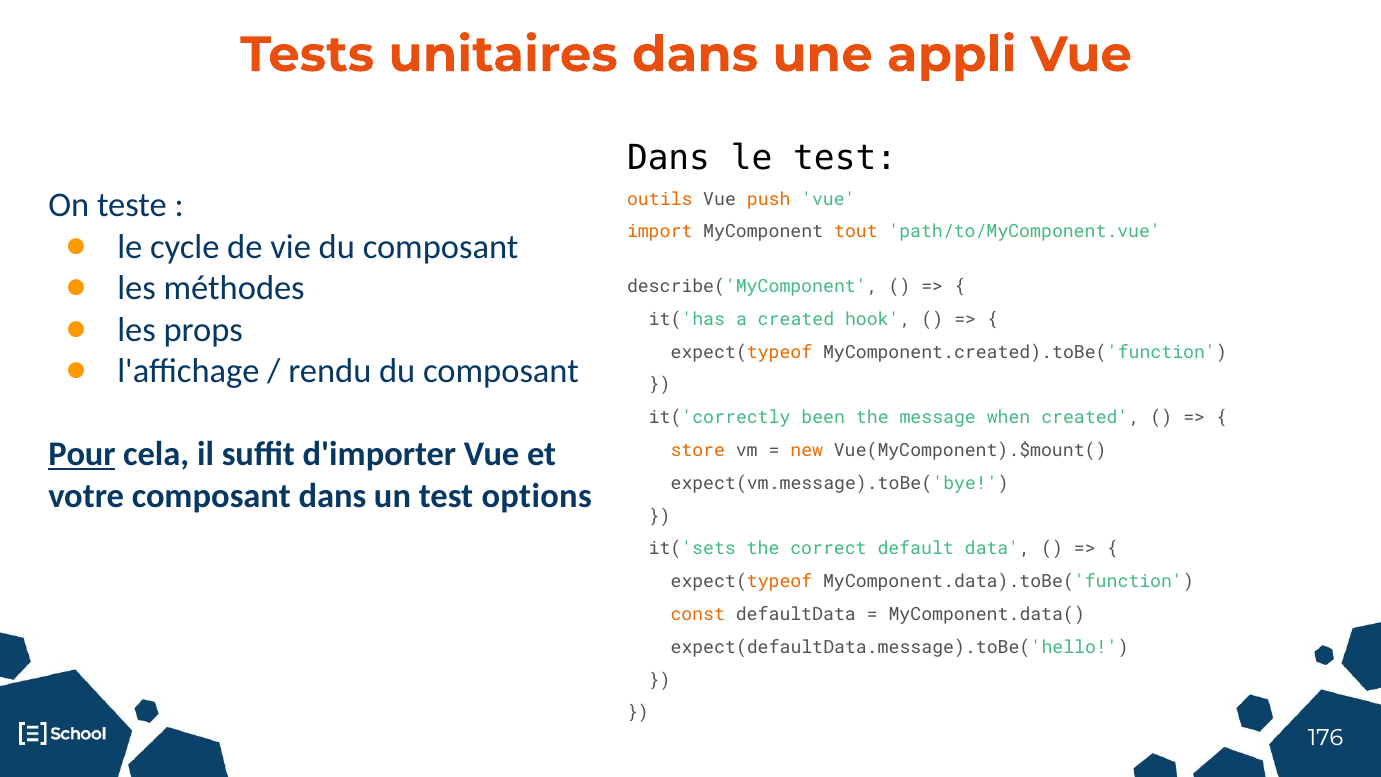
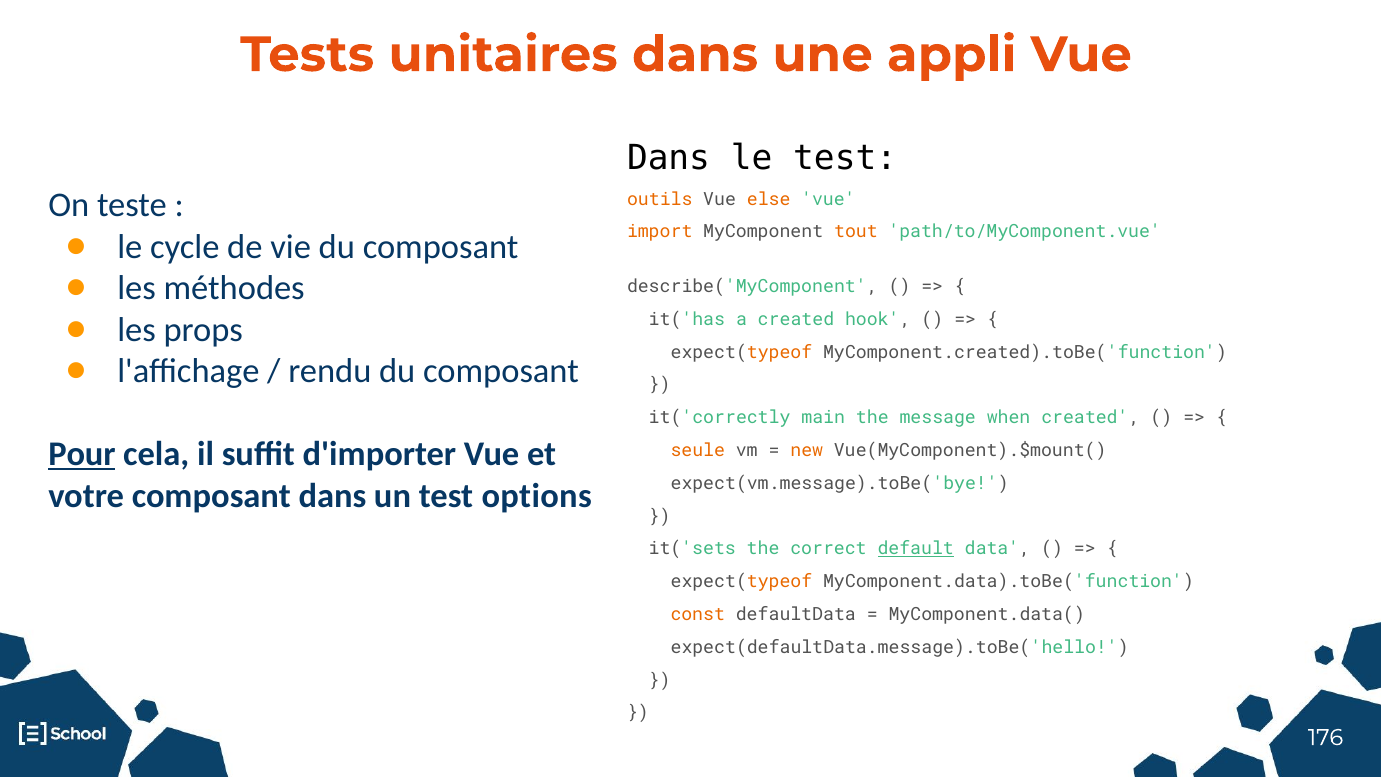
push: push -> else
been: been -> main
store: store -> seule
default underline: none -> present
